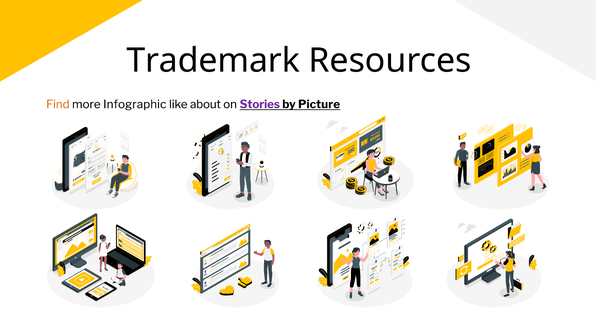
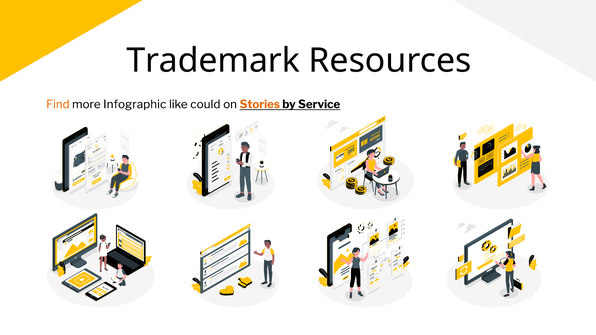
about: about -> could
Stories colour: purple -> orange
Picture: Picture -> Service
